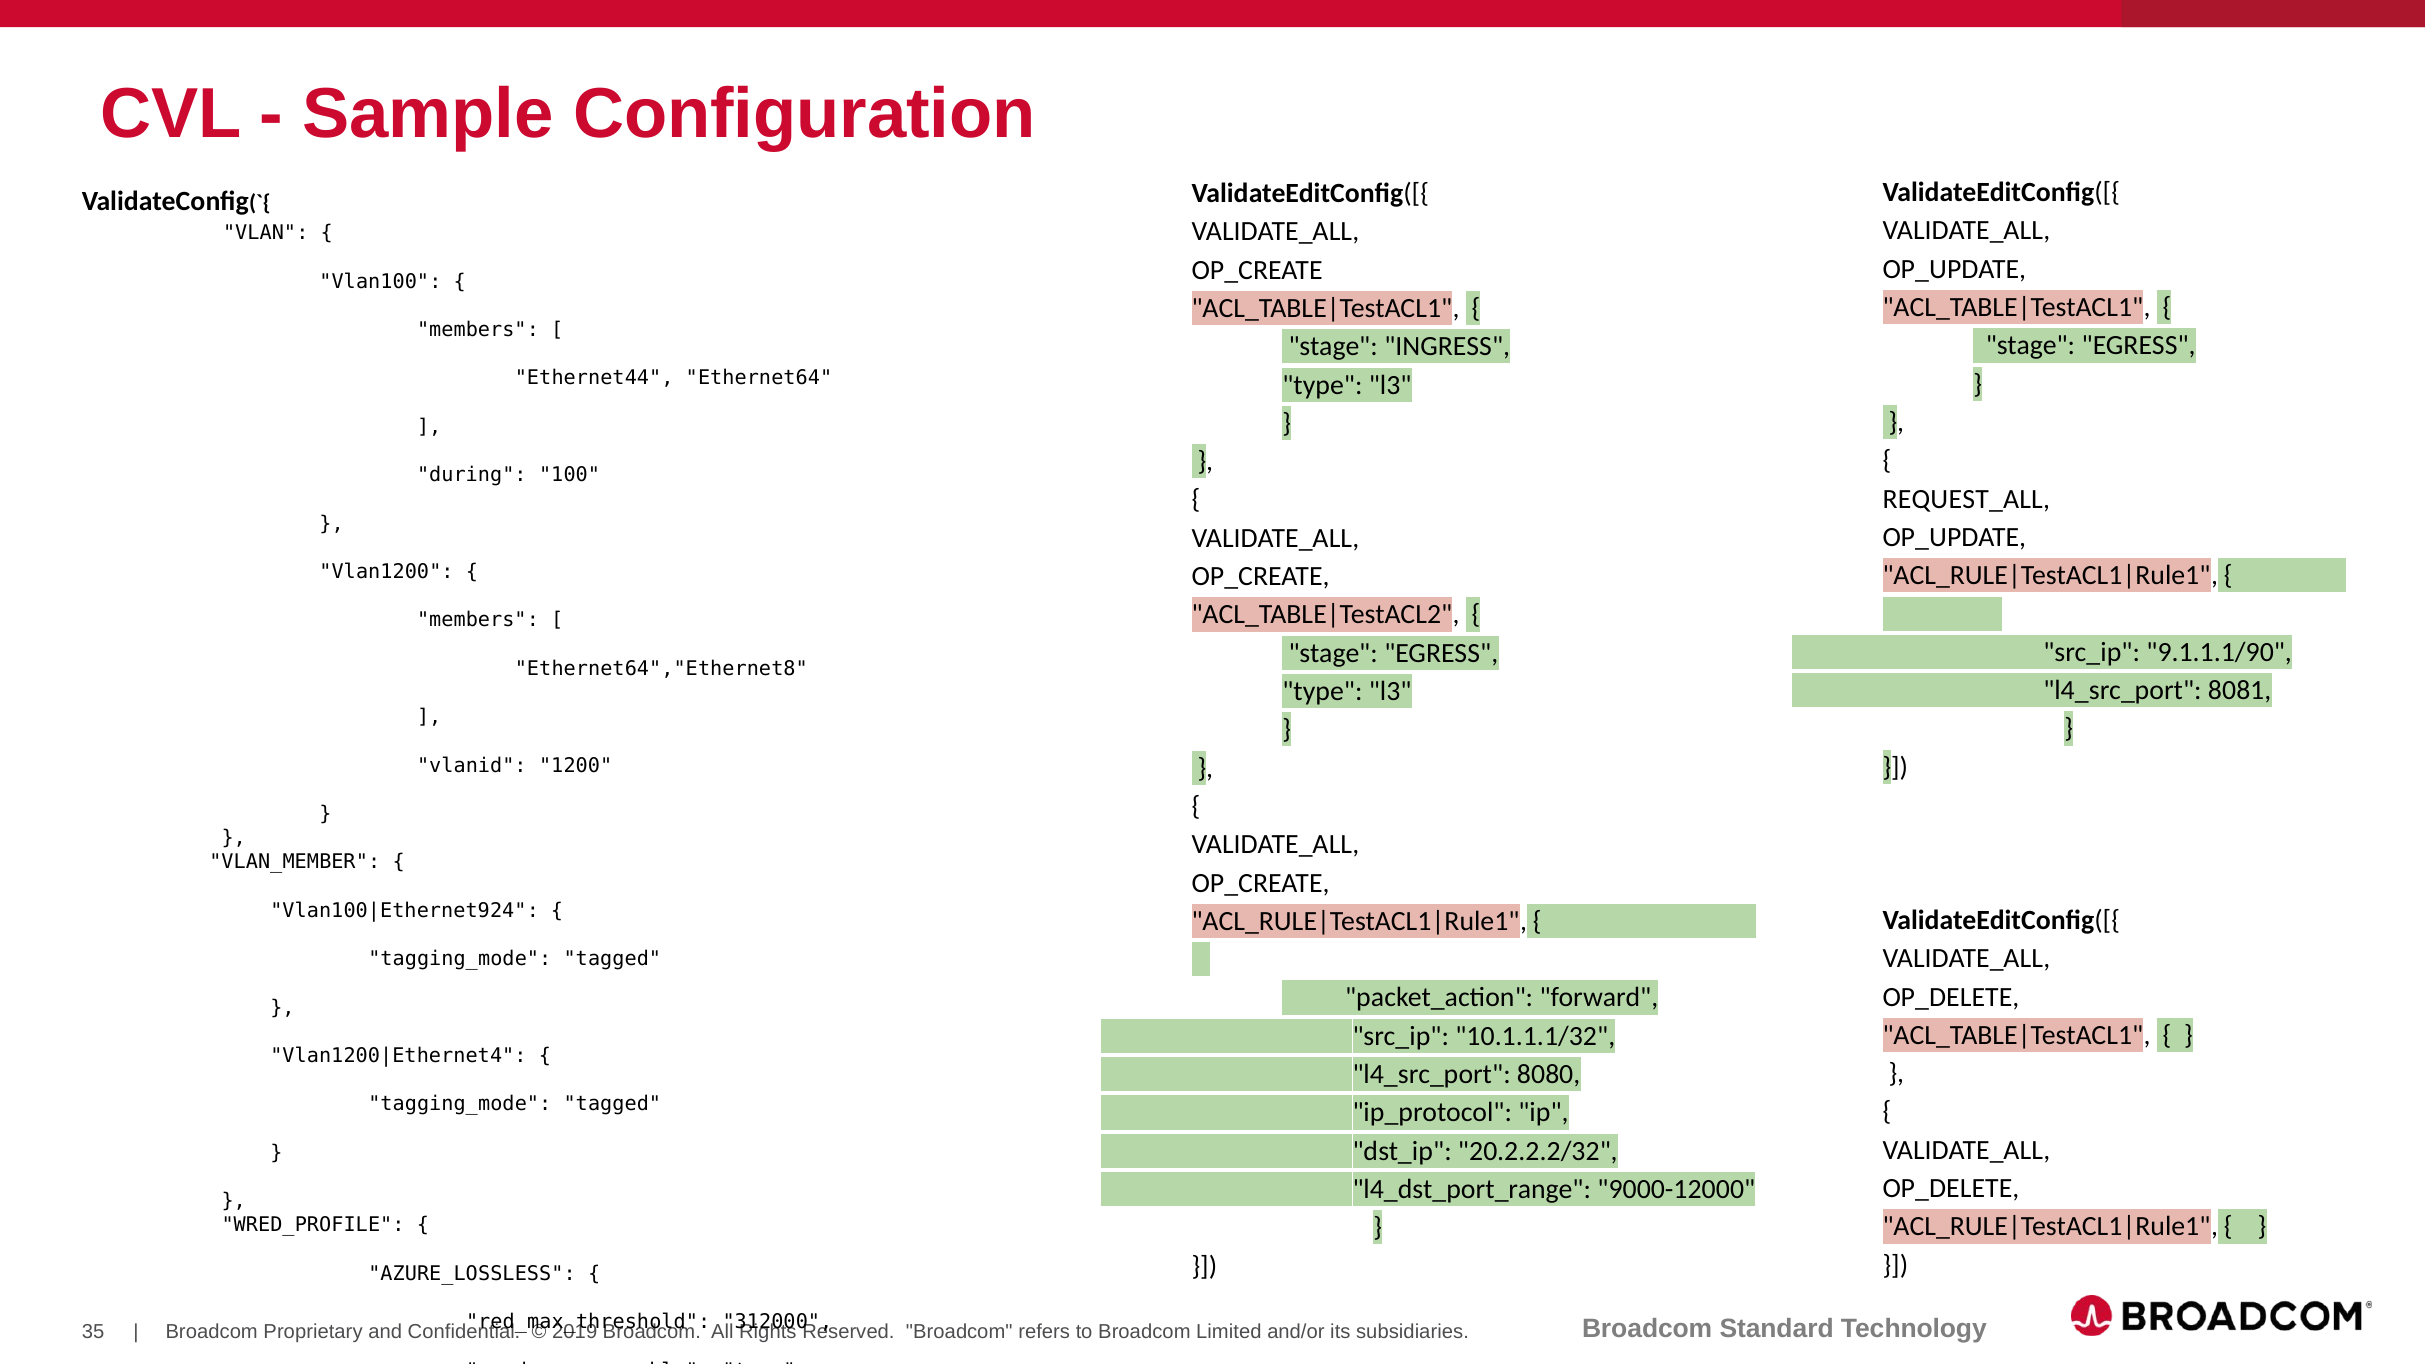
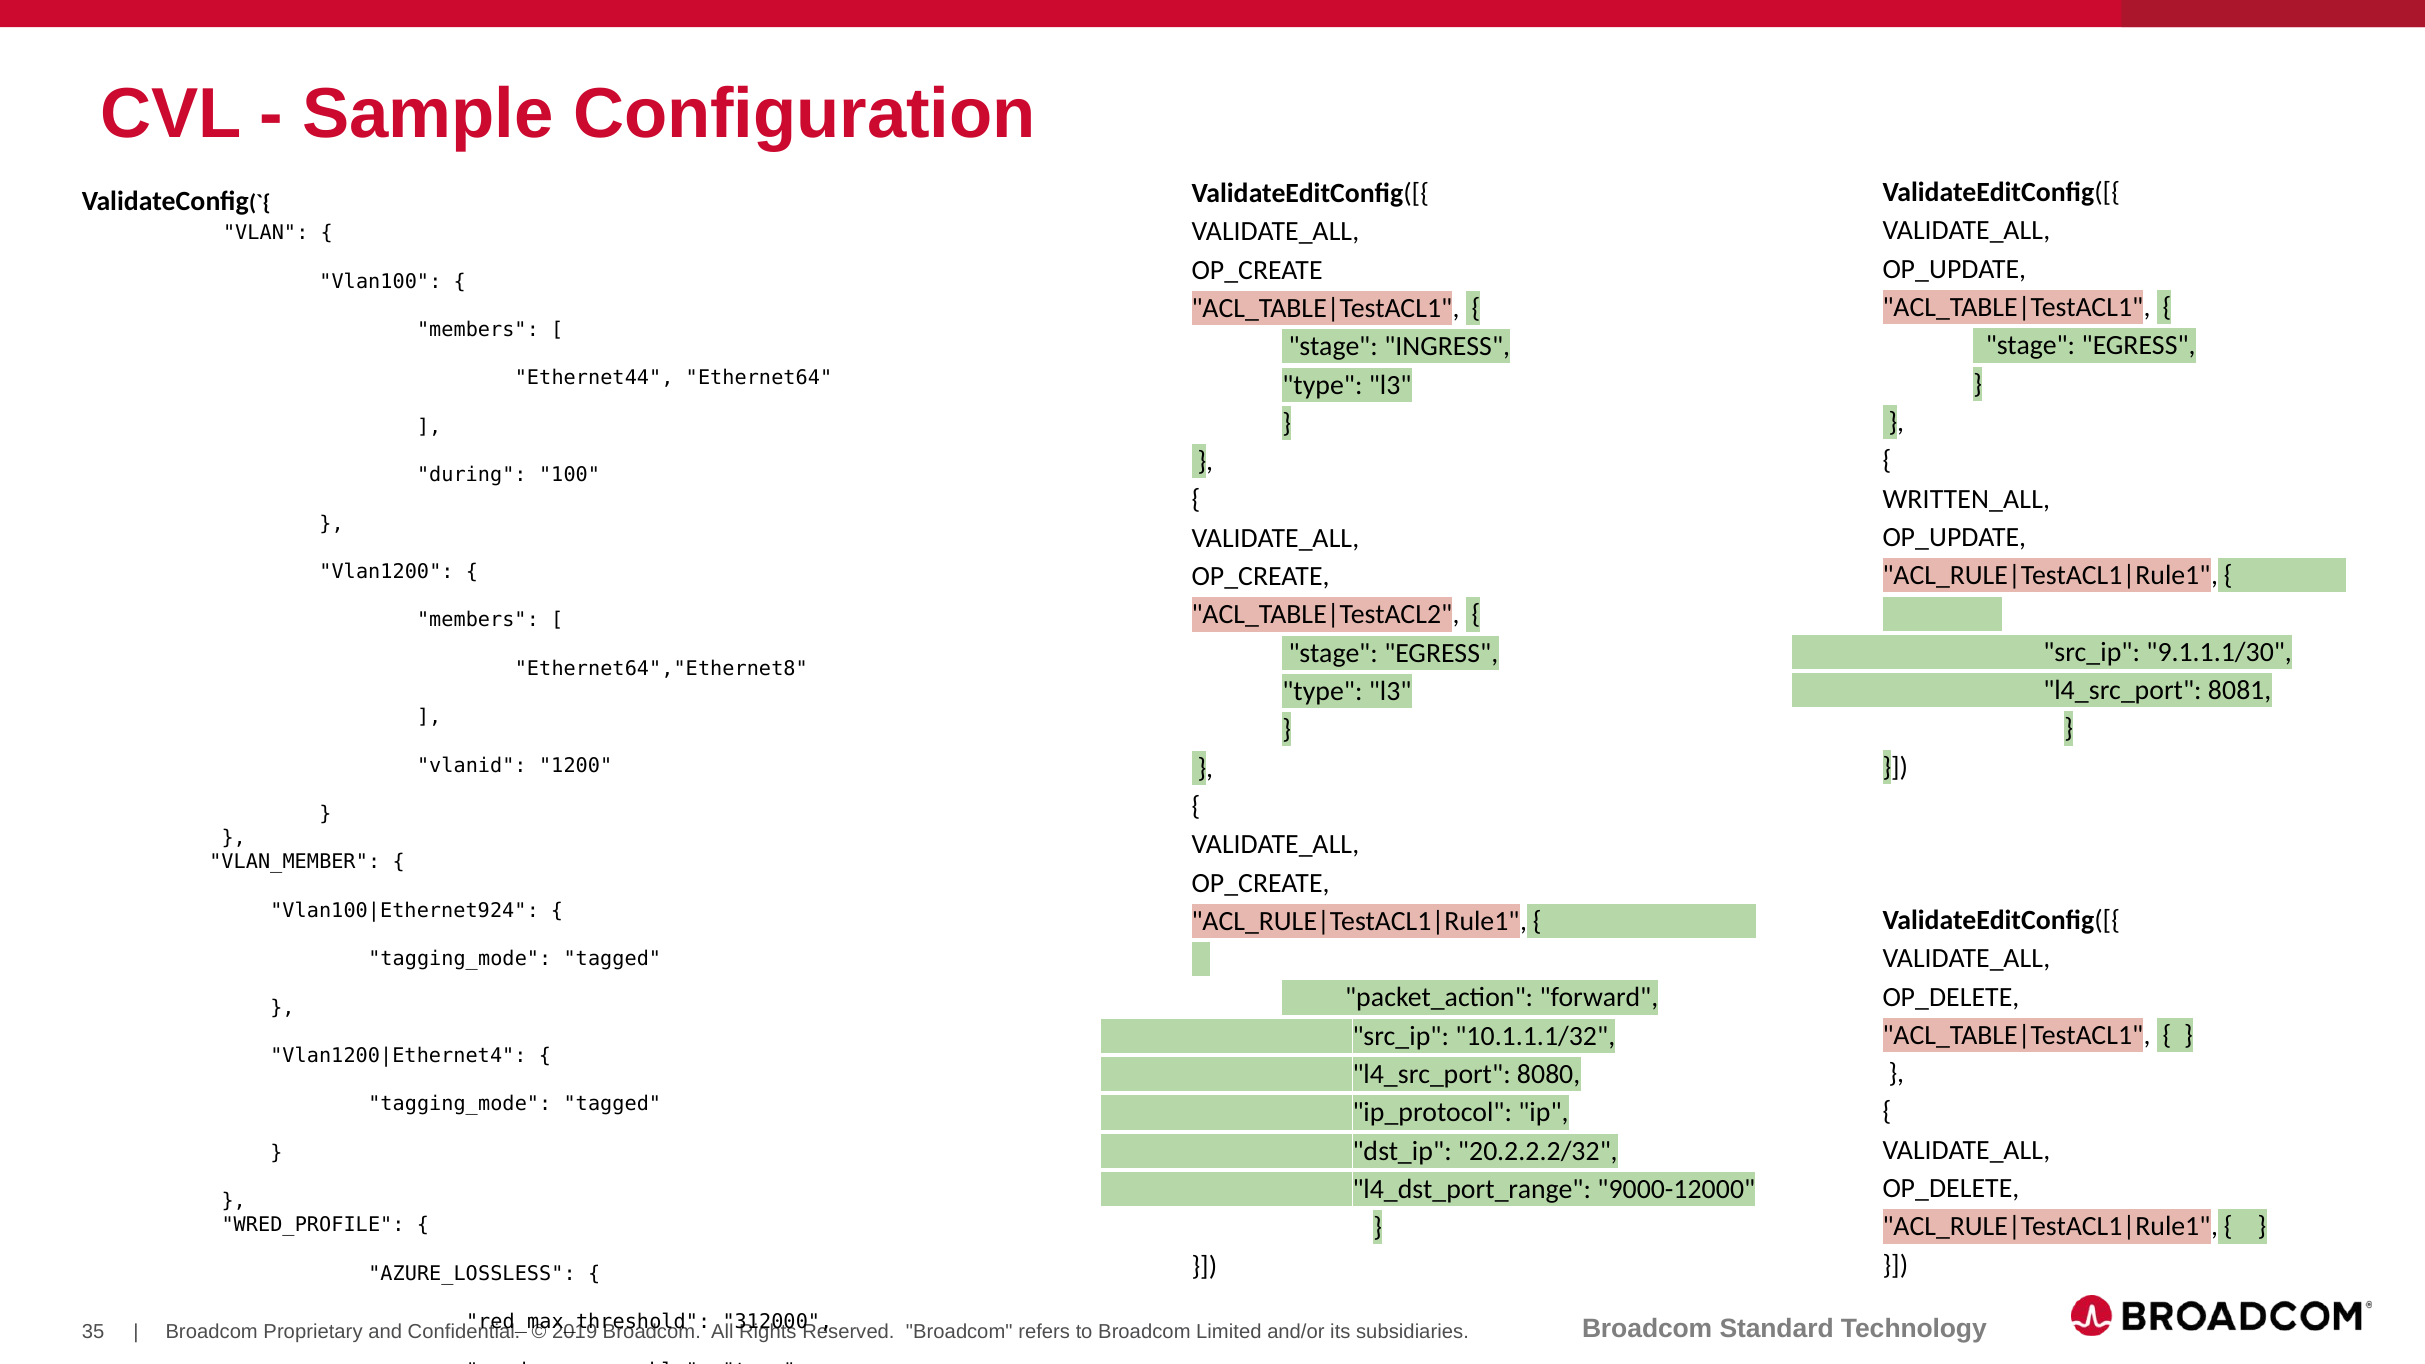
REQUEST_ALL: REQUEST_ALL -> WRITTEN_ALL
9.1.1.1/90: 9.1.1.1/90 -> 9.1.1.1/30
